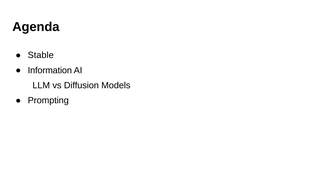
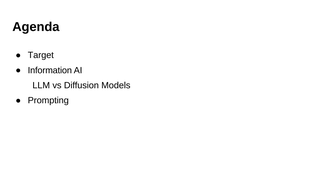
Stable: Stable -> Target
